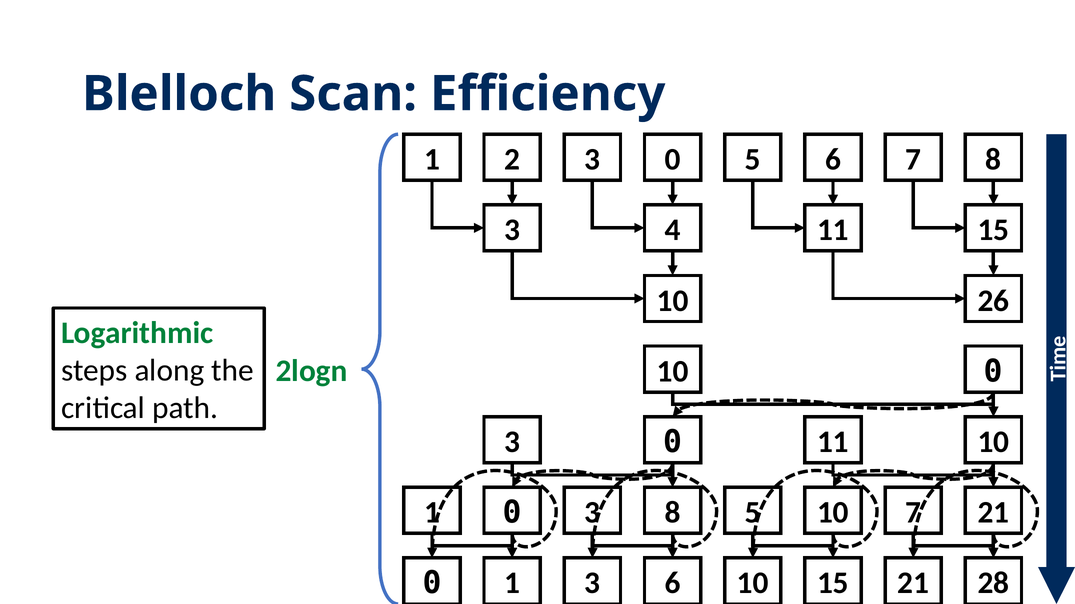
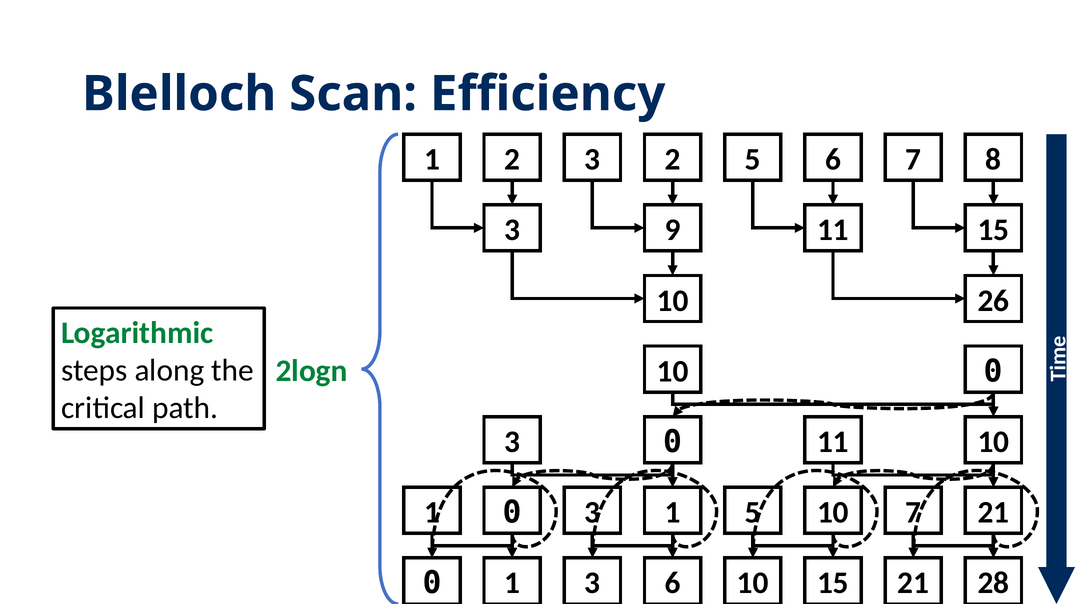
2 3 0: 0 -> 2
4: 4 -> 9
8 at (673, 513): 8 -> 1
